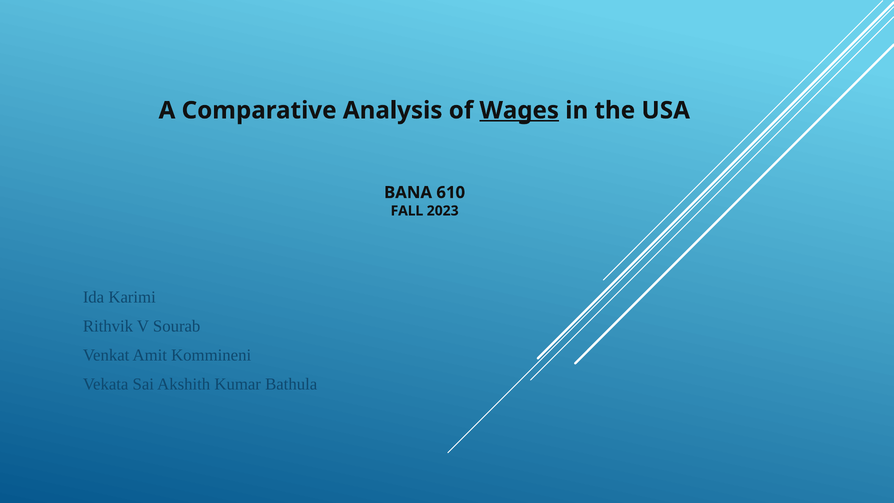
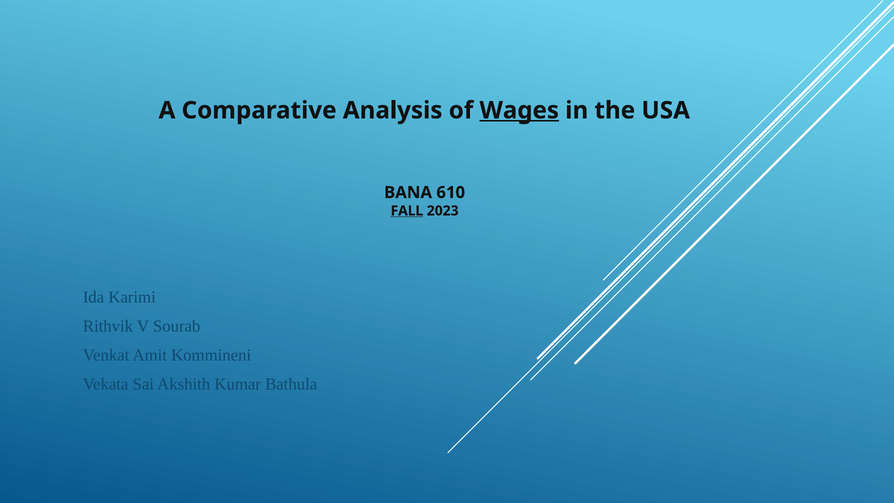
FALL underline: none -> present
